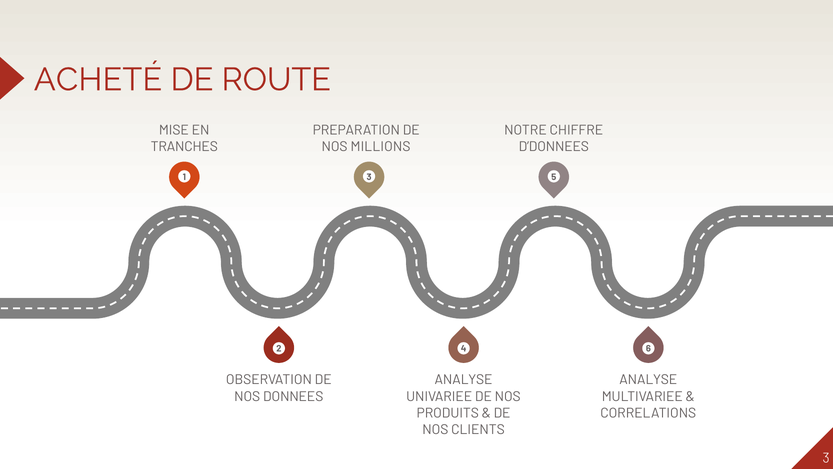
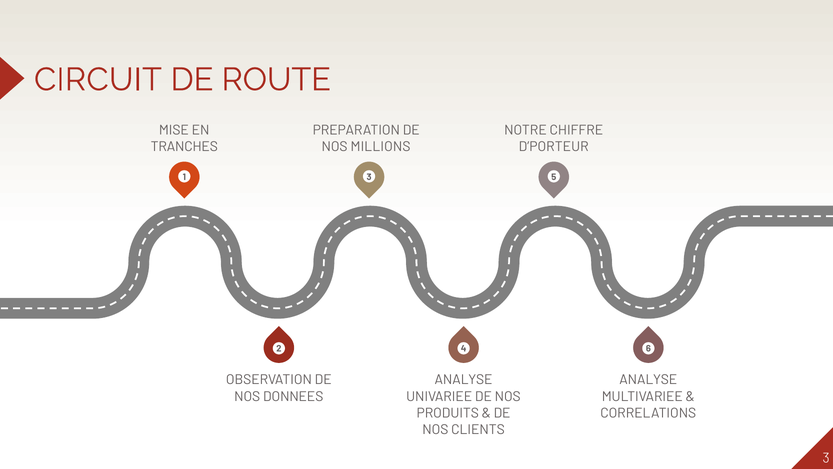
ACHETÉ: ACHETÉ -> CIRCUIT
D’DONNEES: D’DONNEES -> D’PORTEUR
